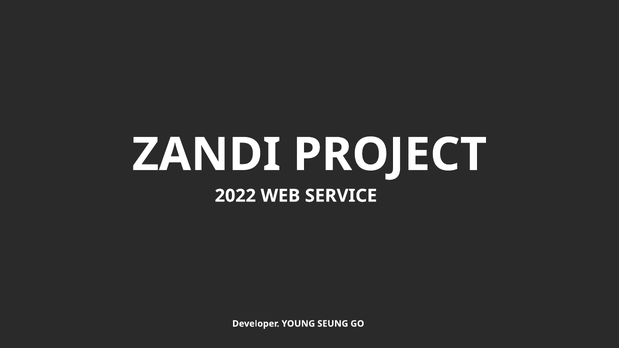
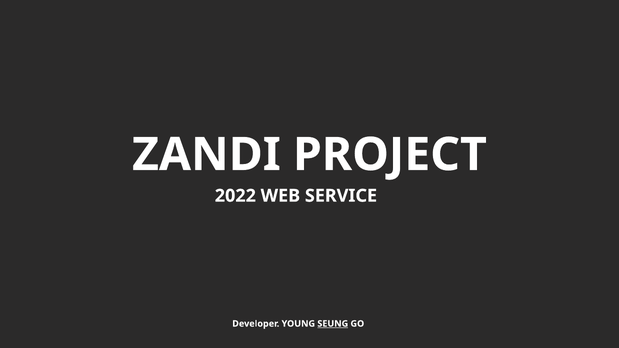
SEUNG underline: none -> present
